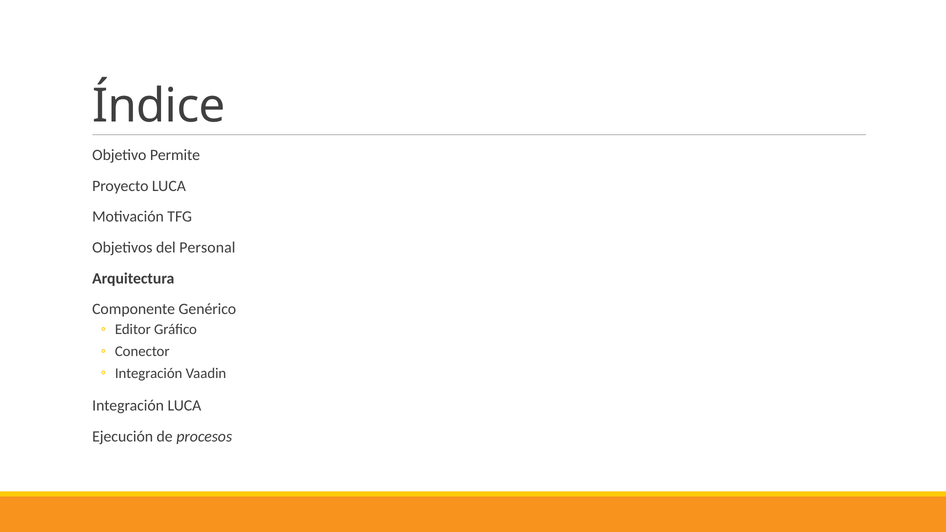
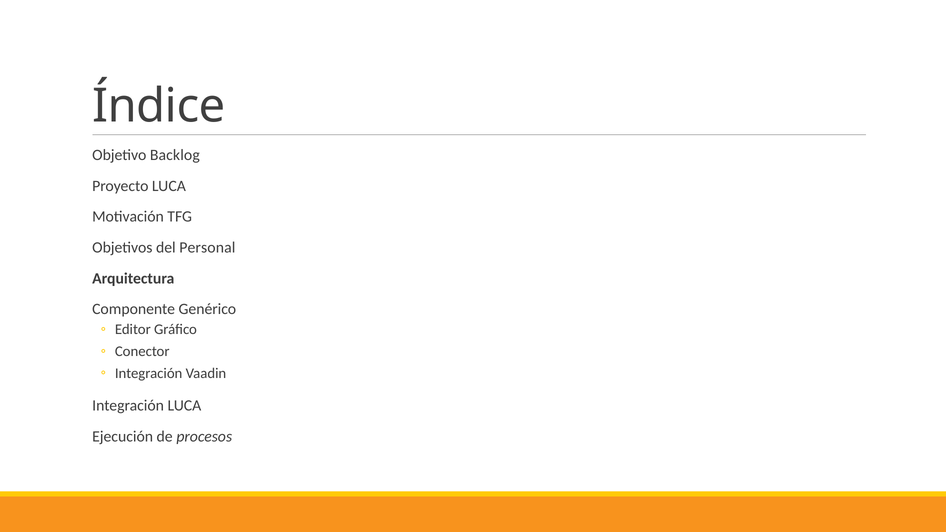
Permite: Permite -> Backlog
